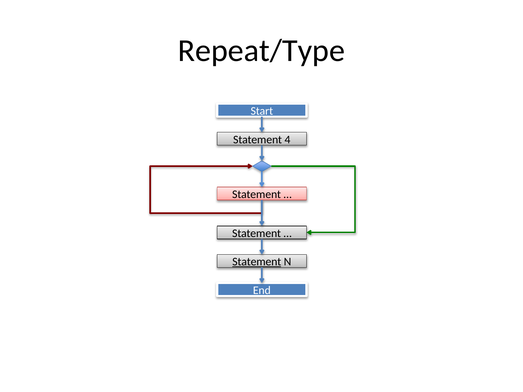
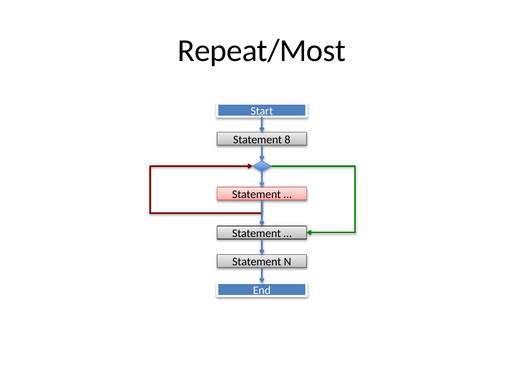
Repeat/Type: Repeat/Type -> Repeat/Most
4: 4 -> 8
Statement at (257, 262) underline: present -> none
